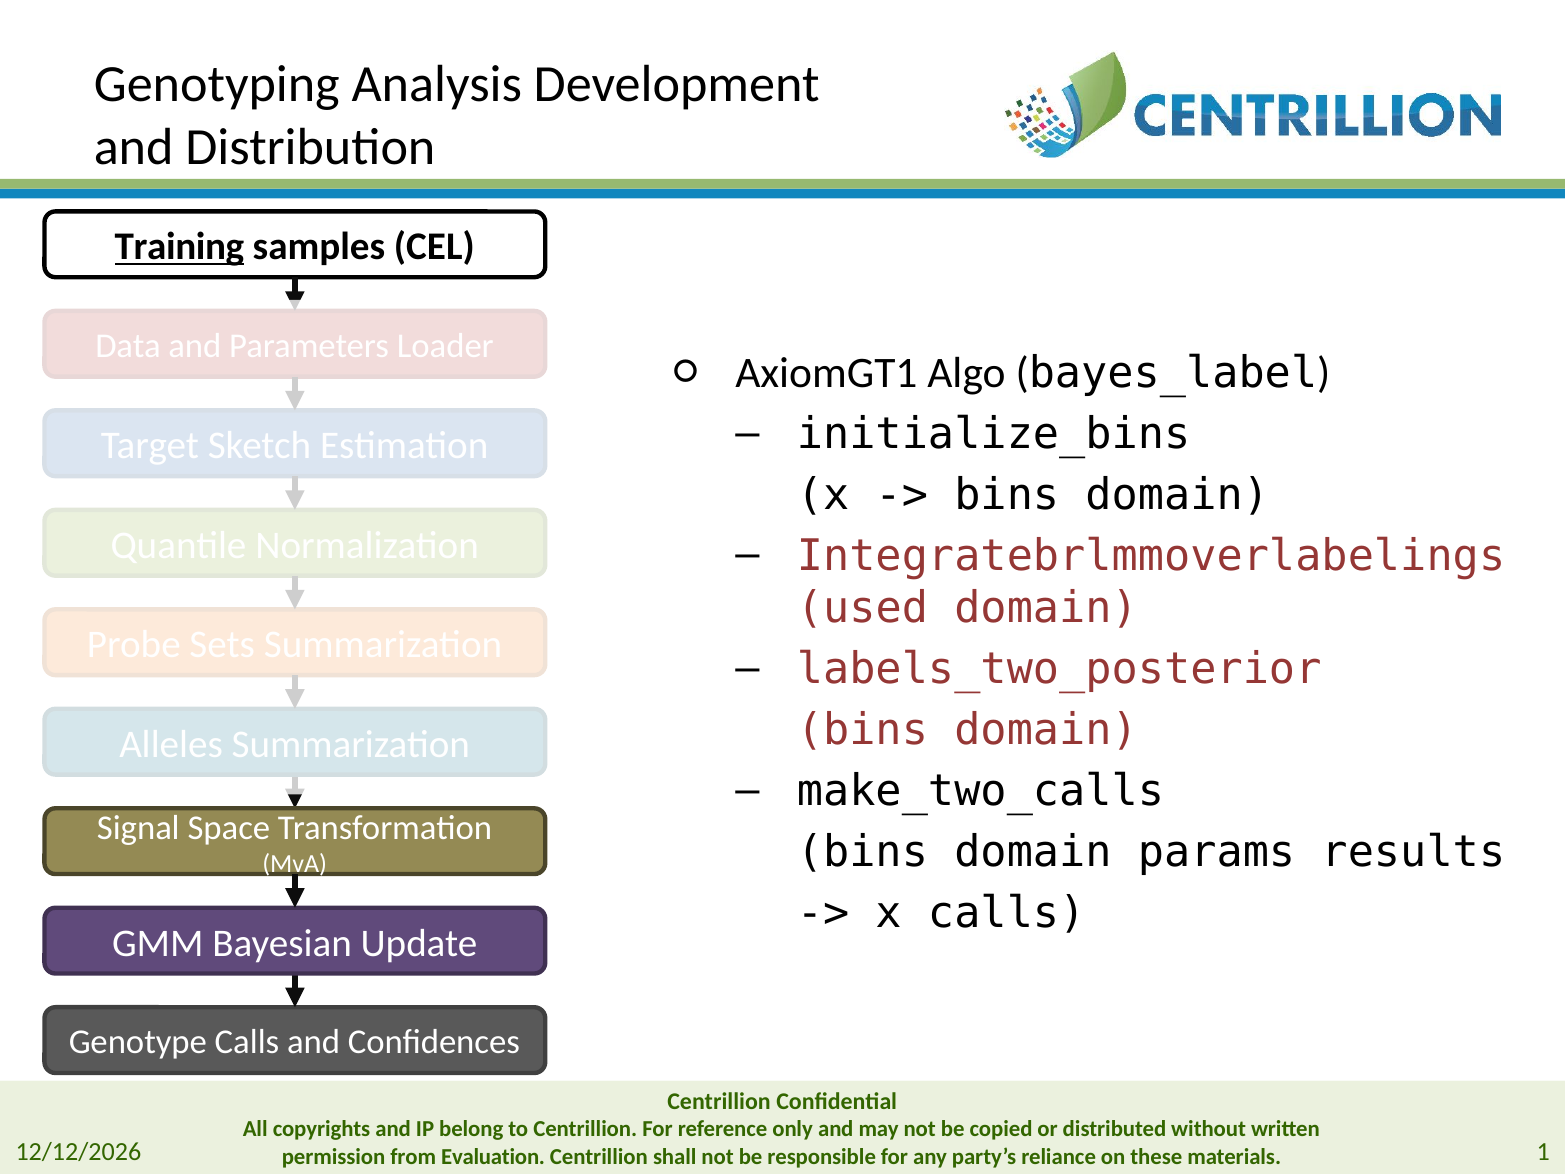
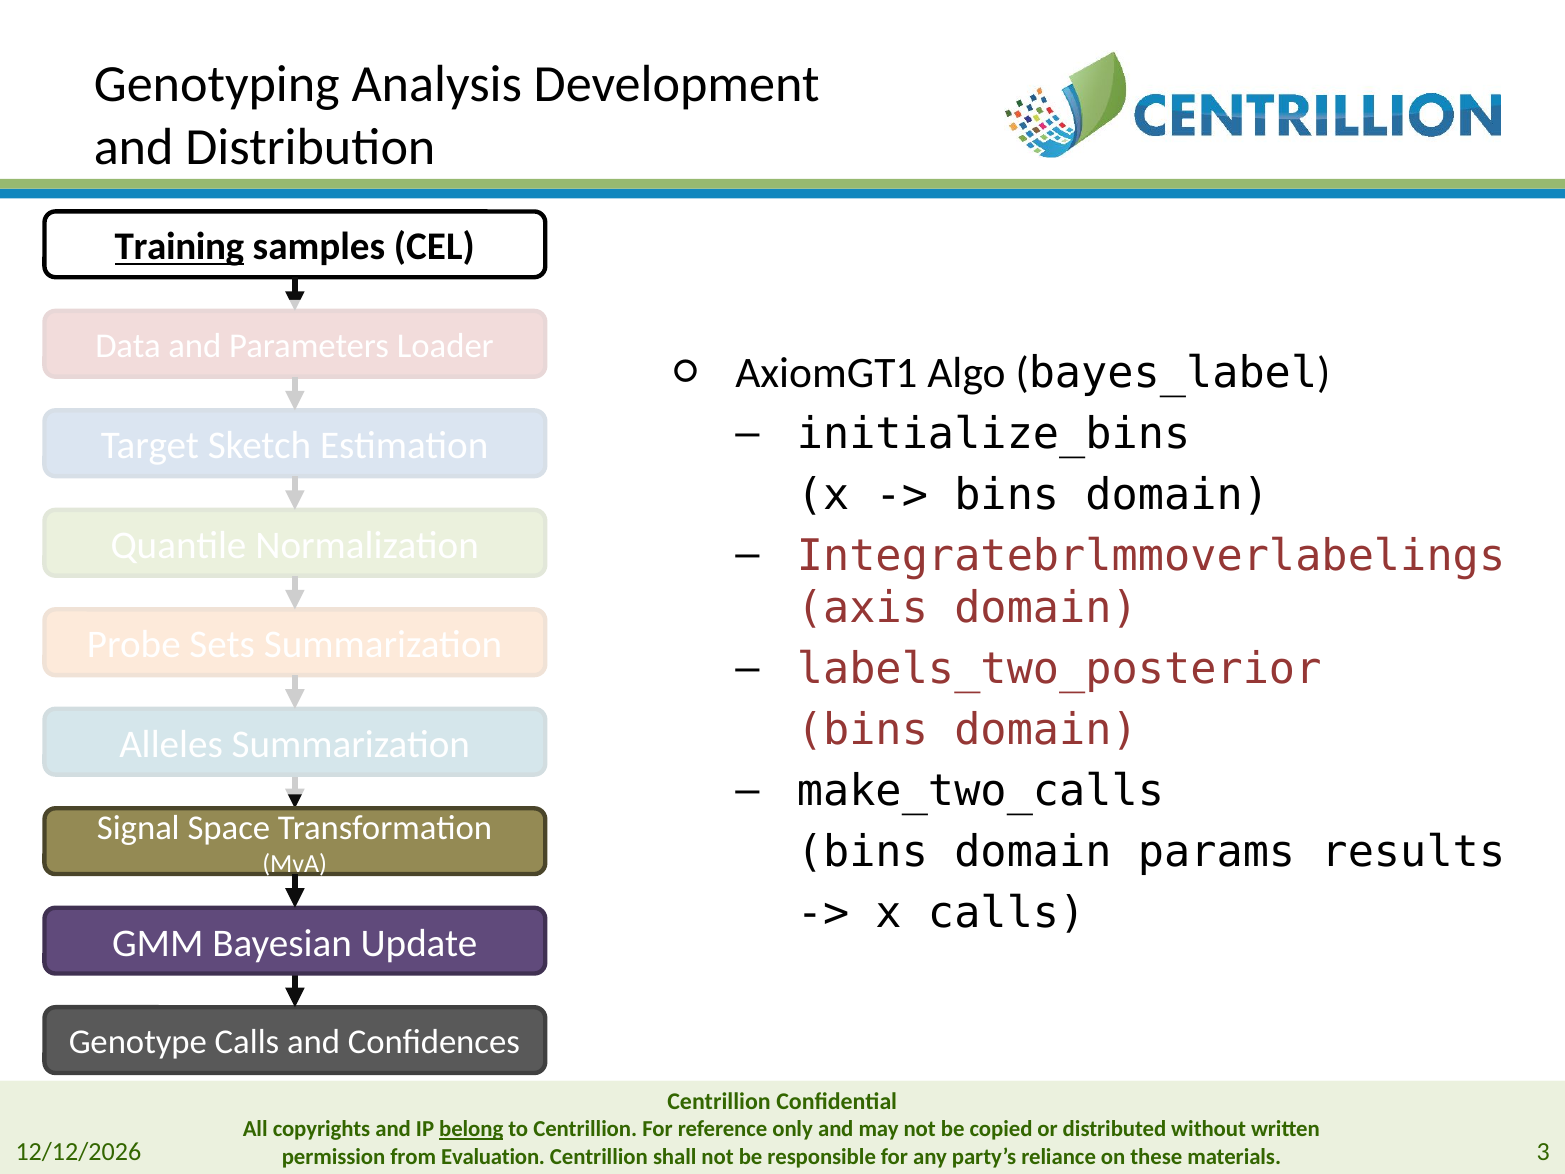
used: used -> axis
belong underline: none -> present
1: 1 -> 3
